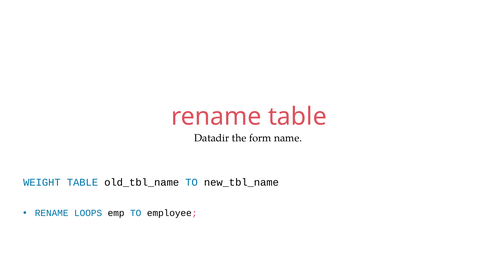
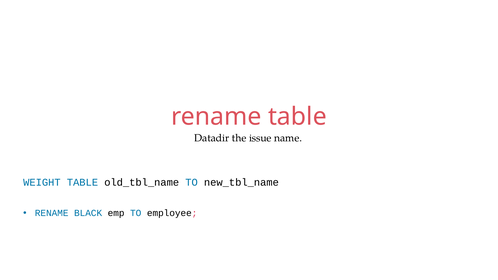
form: form -> issue
LOOPS: LOOPS -> BLACK
